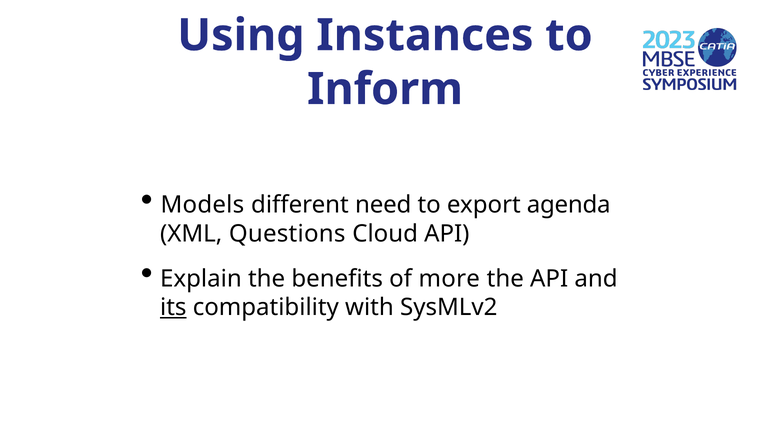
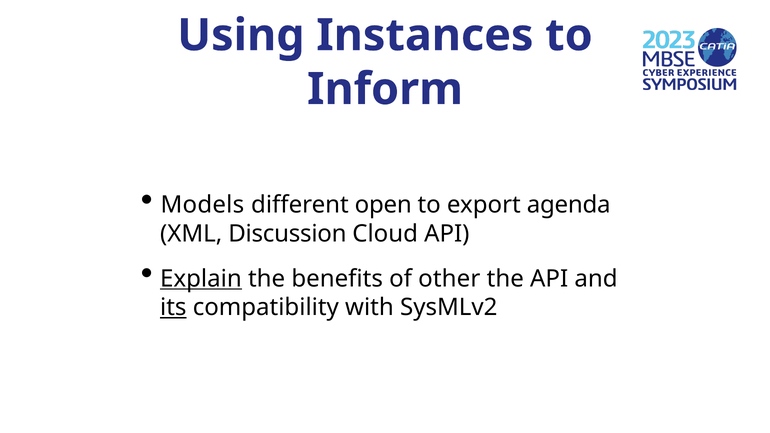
need: need -> open
Questions: Questions -> Discussion
Explain underline: none -> present
more: more -> other
